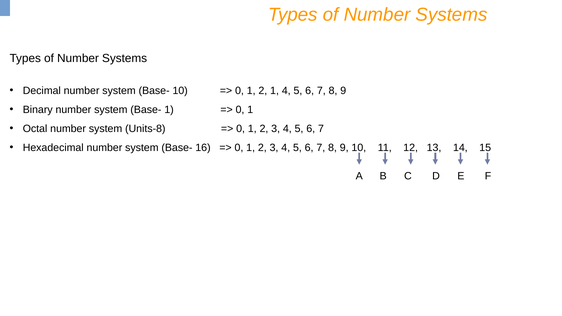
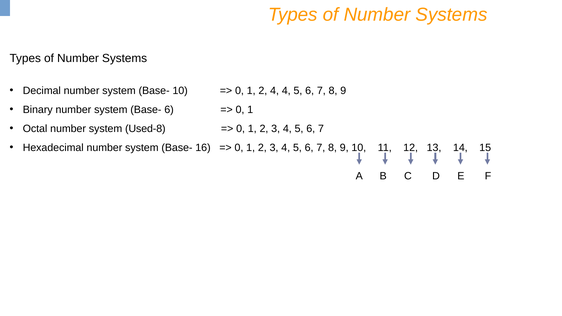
2 1: 1 -> 4
Base- 1: 1 -> 6
Units-8: Units-8 -> Used-8
